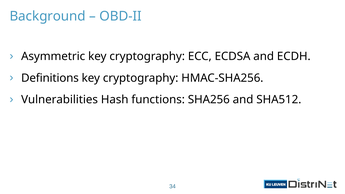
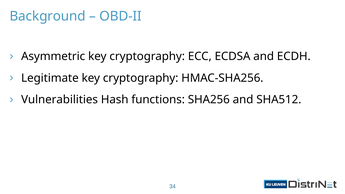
Definitions: Definitions -> Legitimate
